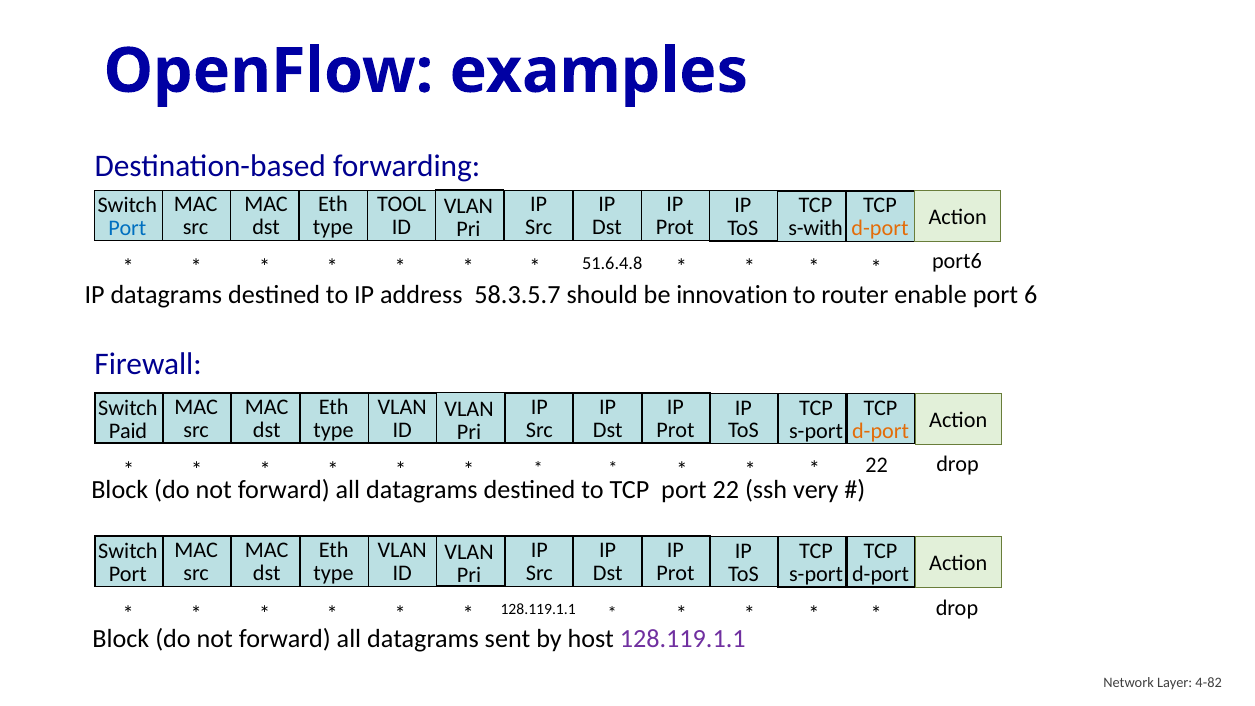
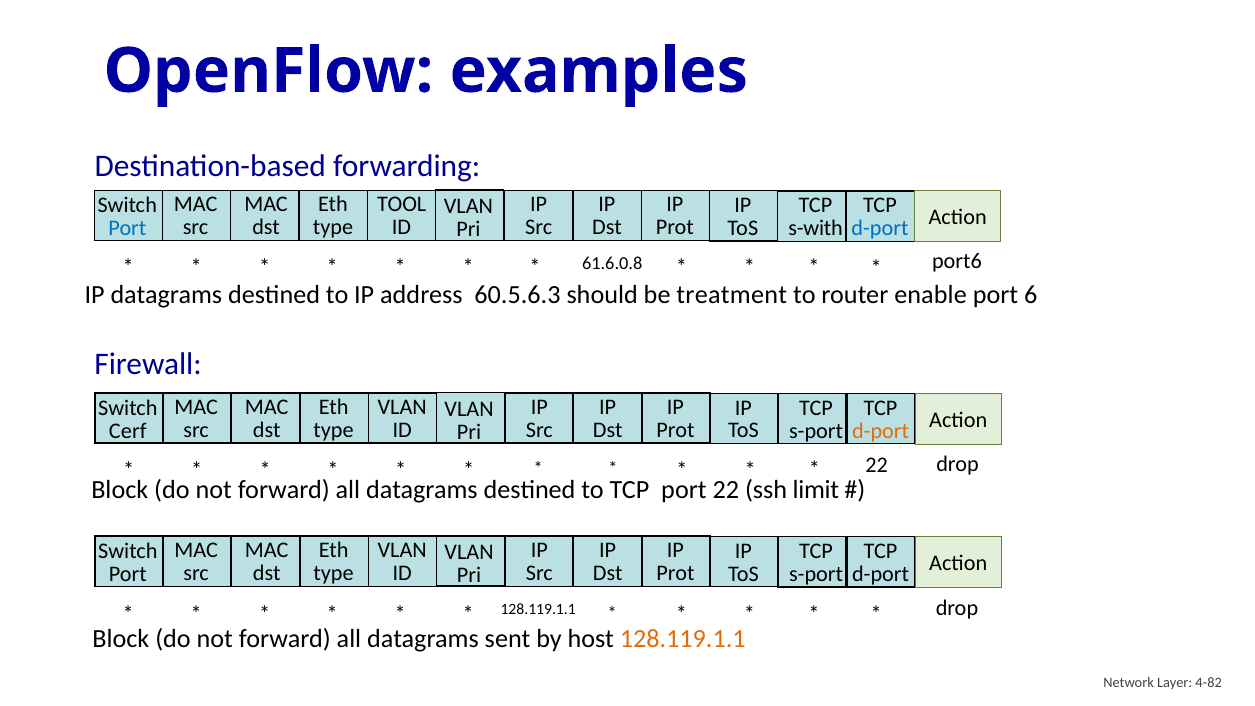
d-port at (880, 228) colour: orange -> blue
51.6.4.8: 51.6.4.8 -> 61.6.0.8
58.3.5.7: 58.3.5.7 -> 60.5.6.3
innovation: innovation -> treatment
Paid: Paid -> Cerf
very: very -> limit
128.119.1.1 at (683, 639) colour: purple -> orange
